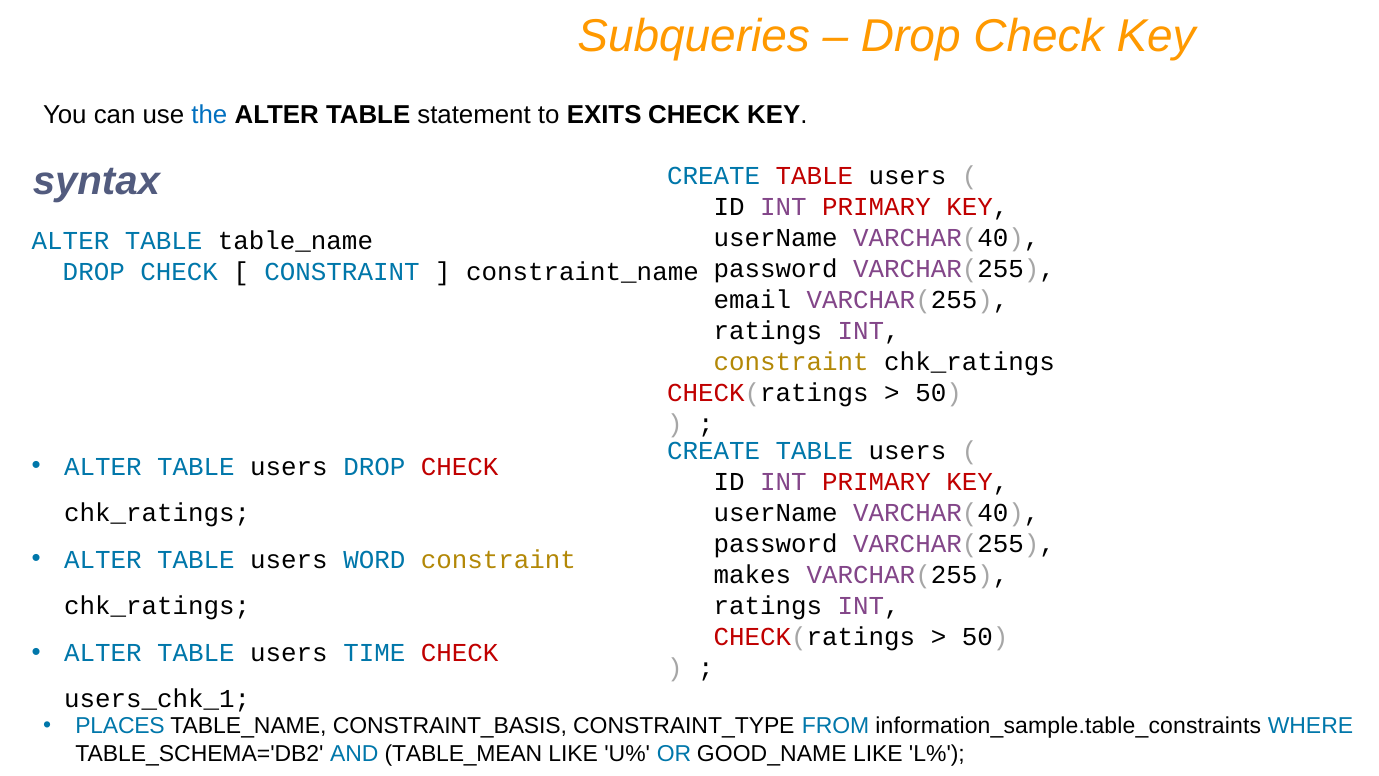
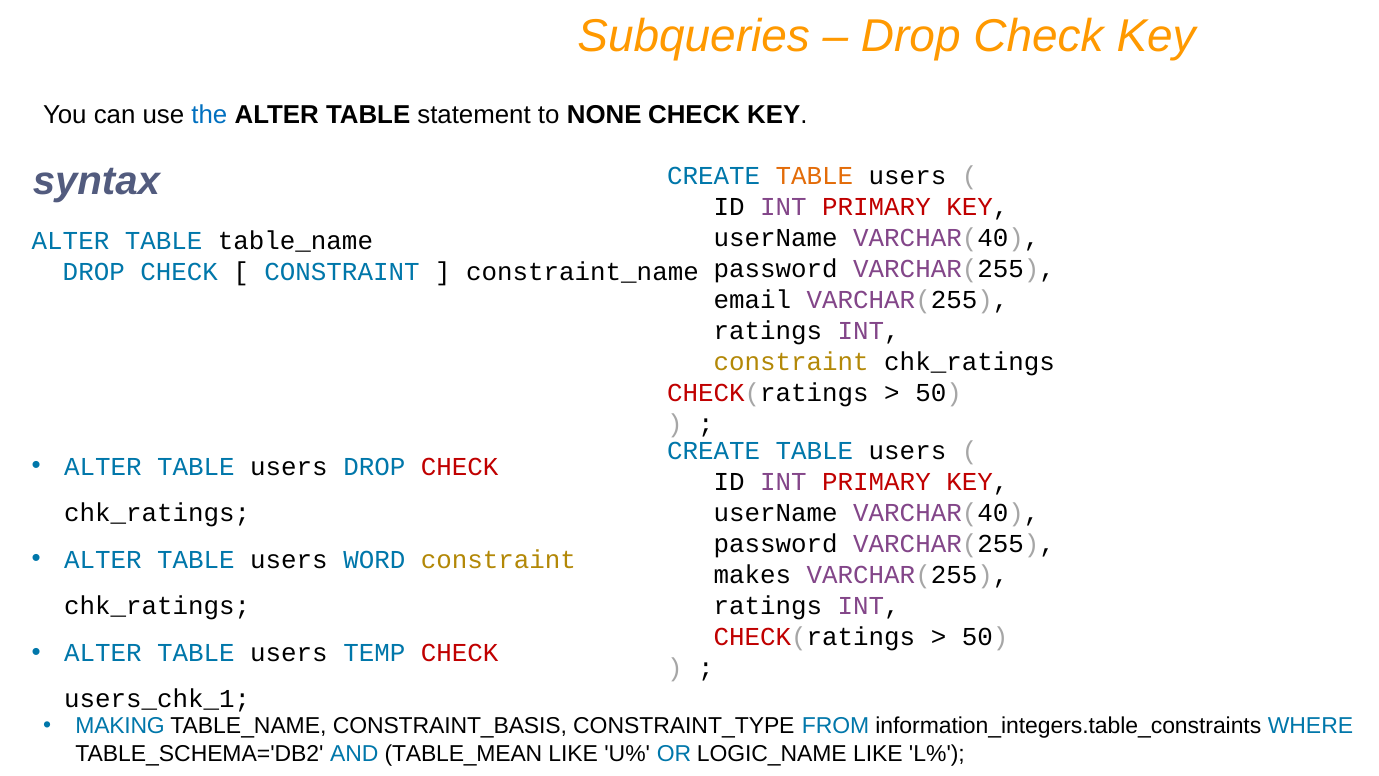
EXITS: EXITS -> NONE
TABLE at (814, 176) colour: red -> orange
TIME: TIME -> TEMP
PLACES: PLACES -> MAKING
information_sample.table_constraints: information_sample.table_constraints -> information_integers.table_constraints
GOOD_NAME: GOOD_NAME -> LOGIC_NAME
